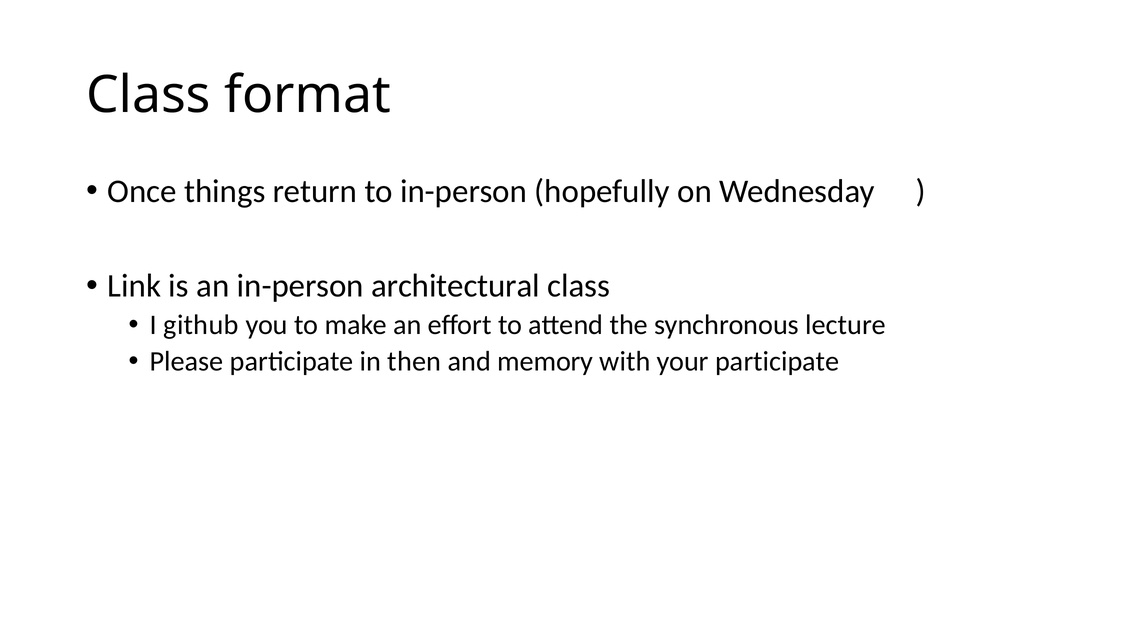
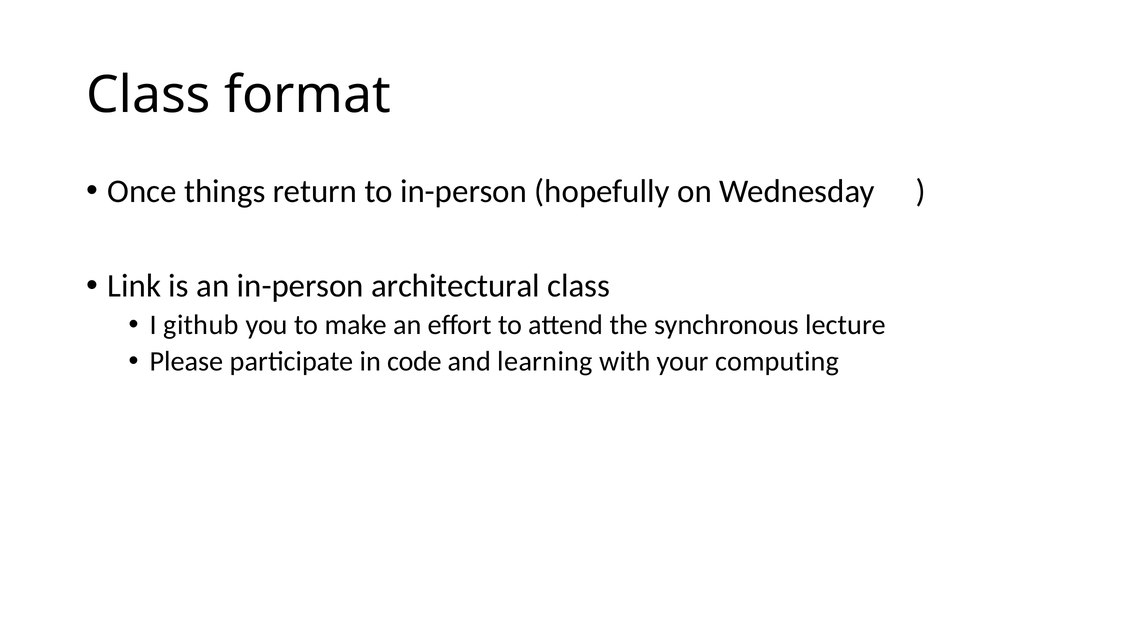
then: then -> code
memory: memory -> learning
your participate: participate -> computing
